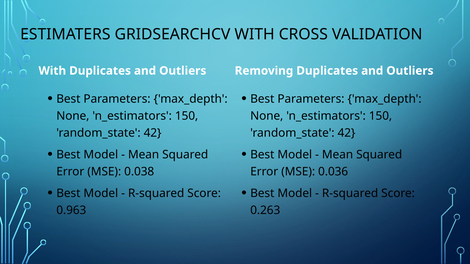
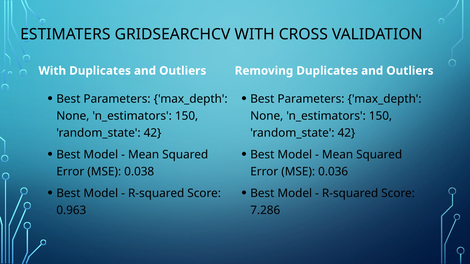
0.263: 0.263 -> 7.286
